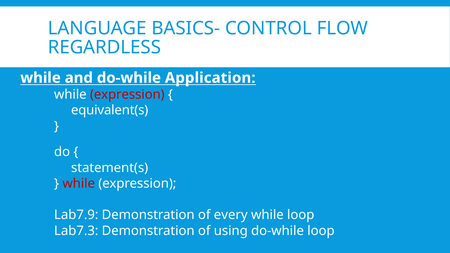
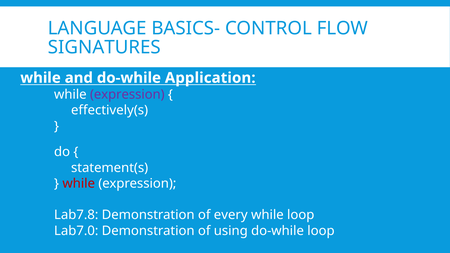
REGARDLESS: REGARDLESS -> SIGNATURES
expression at (127, 95) colour: red -> purple
equivalent(s: equivalent(s -> effectively(s
Lab7.9: Lab7.9 -> Lab7.8
Lab7.3: Lab7.3 -> Lab7.0
